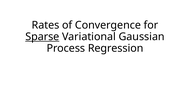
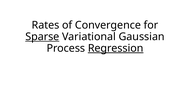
Regression underline: none -> present
